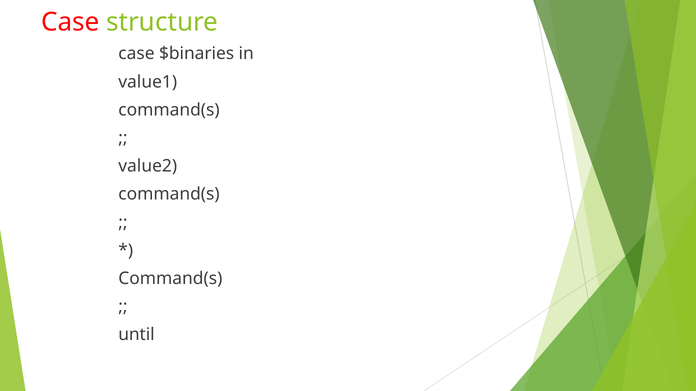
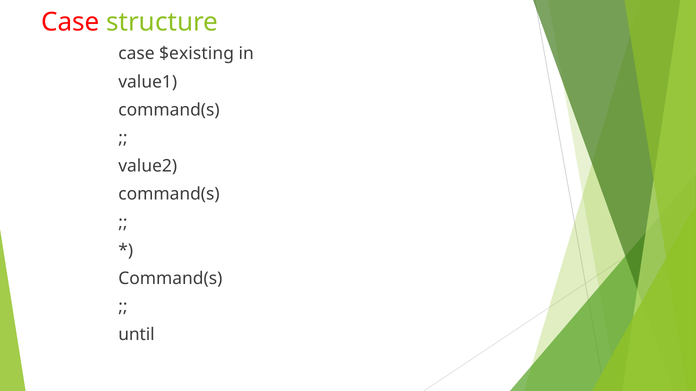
$binaries: $binaries -> $existing
